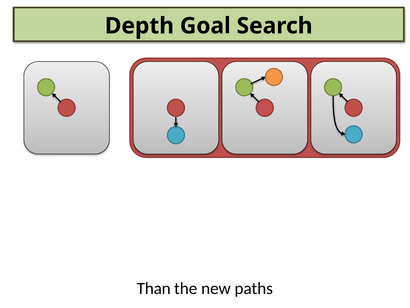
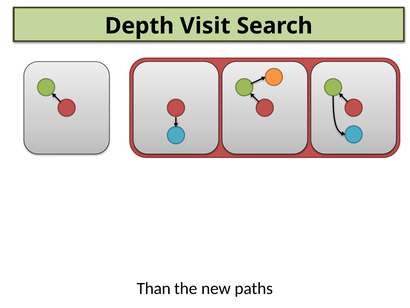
Goal: Goal -> Visit
